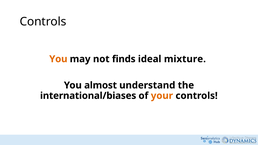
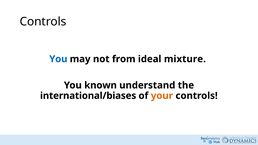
You at (58, 59) colour: orange -> blue
finds: finds -> from
almost: almost -> known
